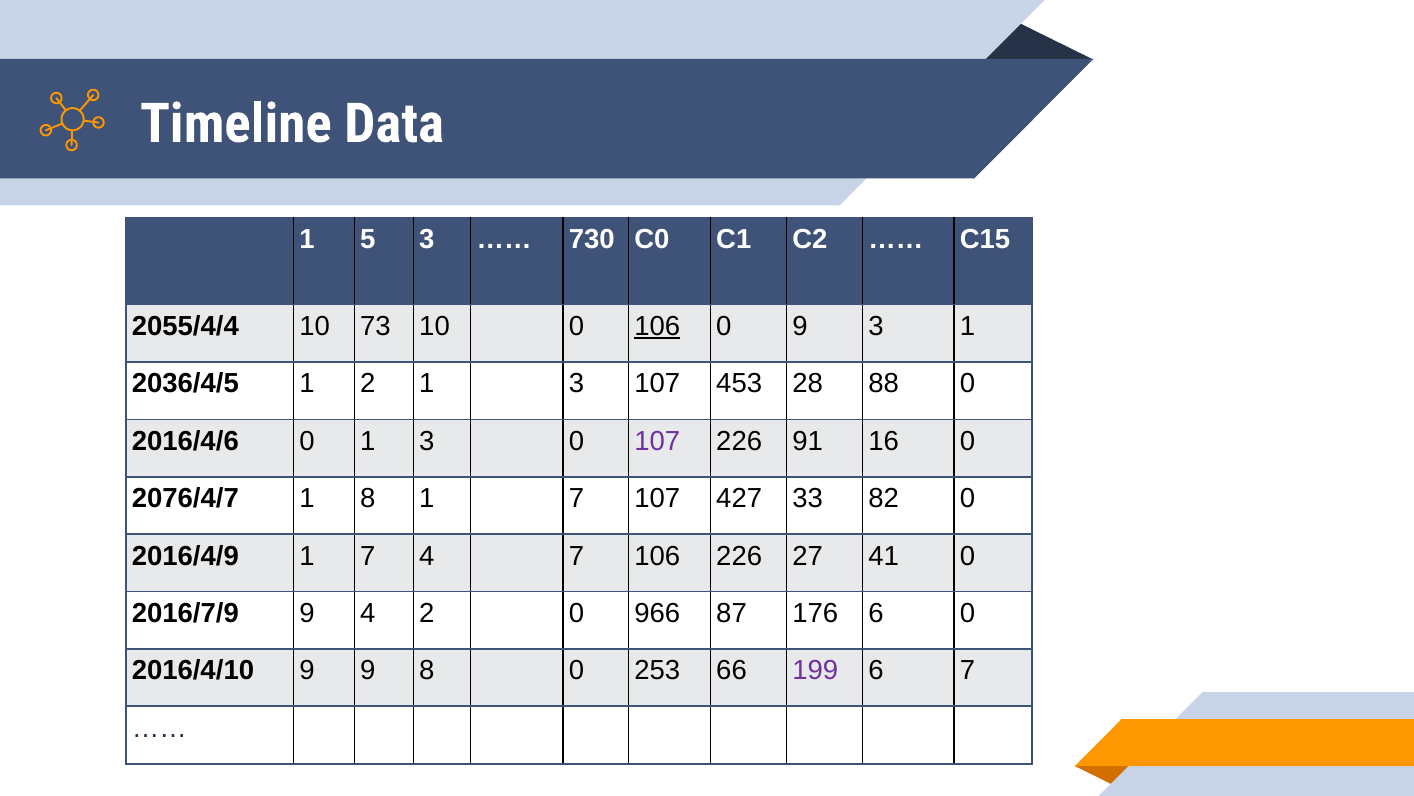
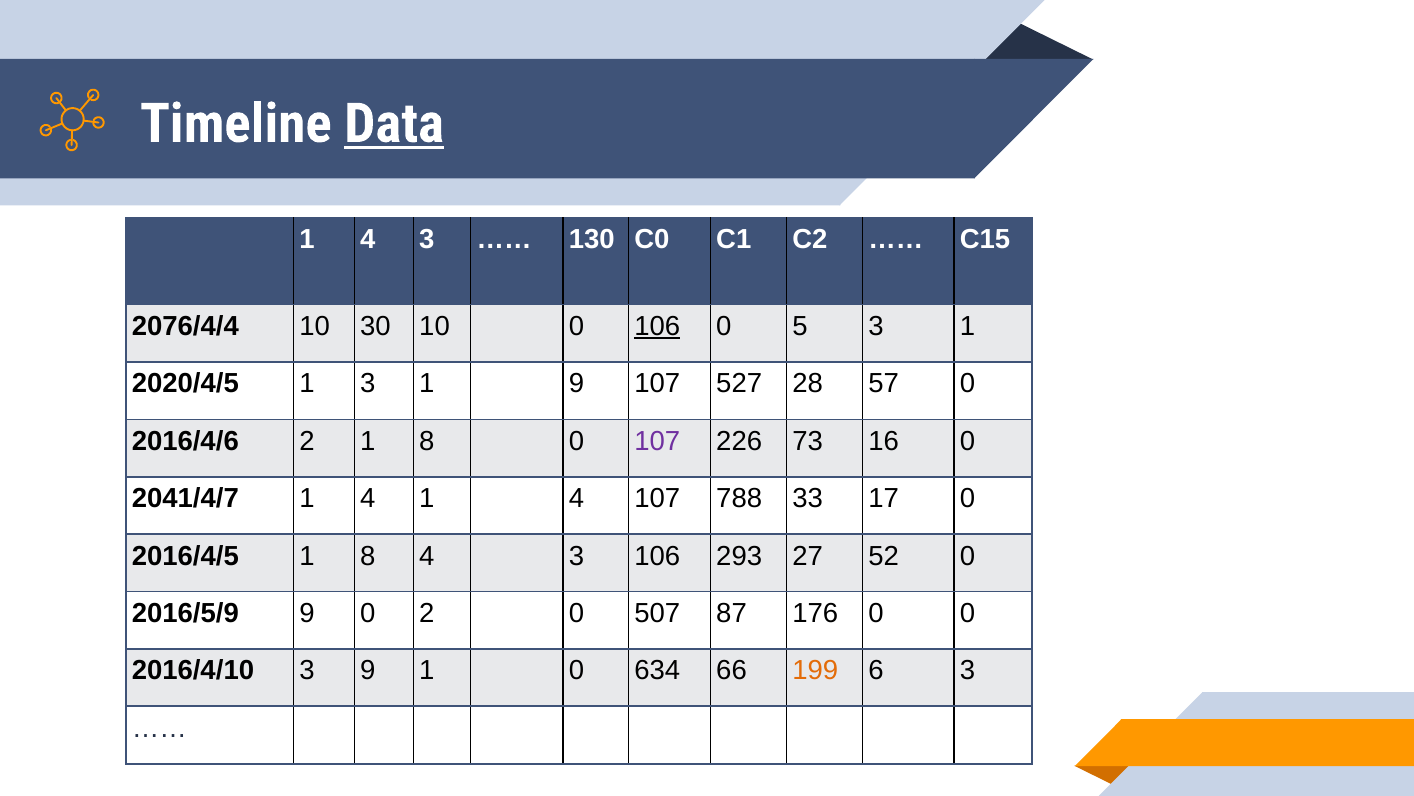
Data underline: none -> present
5 at (368, 239): 5 -> 4
730: 730 -> 130
2055/4/4: 2055/4/4 -> 2076/4/4
73: 73 -> 30
0 9: 9 -> 5
2036/4/5: 2036/4/5 -> 2020/4/5
1 2: 2 -> 3
3 at (576, 384): 3 -> 9
453: 453 -> 527
88: 88 -> 57
2016/4/6 0: 0 -> 2
3 at (427, 441): 3 -> 8
91: 91 -> 73
2076/4/7: 2076/4/7 -> 2041/4/7
8 at (368, 498): 8 -> 4
7 at (576, 498): 7 -> 4
427: 427 -> 788
82: 82 -> 17
2016/4/9: 2016/4/9 -> 2016/4/5
7 at (368, 556): 7 -> 8
7 at (576, 556): 7 -> 3
106 226: 226 -> 293
41: 41 -> 52
2016/7/9: 2016/7/9 -> 2016/5/9
9 4: 4 -> 0
966: 966 -> 507
176 6: 6 -> 0
2016/4/10 9: 9 -> 3
8 at (427, 670): 8 -> 1
253: 253 -> 634
199 colour: purple -> orange
6 7: 7 -> 3
